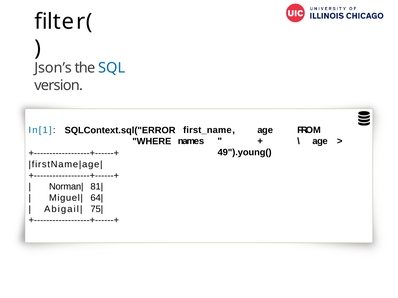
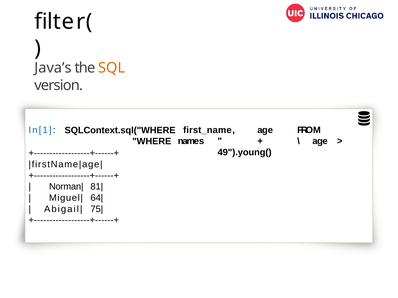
Json’s: Json’s -> Java’s
SQL colour: blue -> orange
SQLContext.sql("ERROR: SQLContext.sql("ERROR -> SQLContext.sql("WHERE
